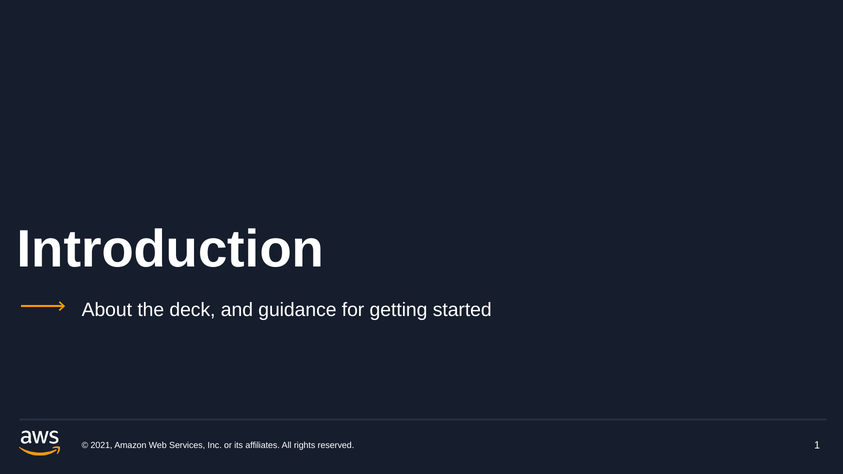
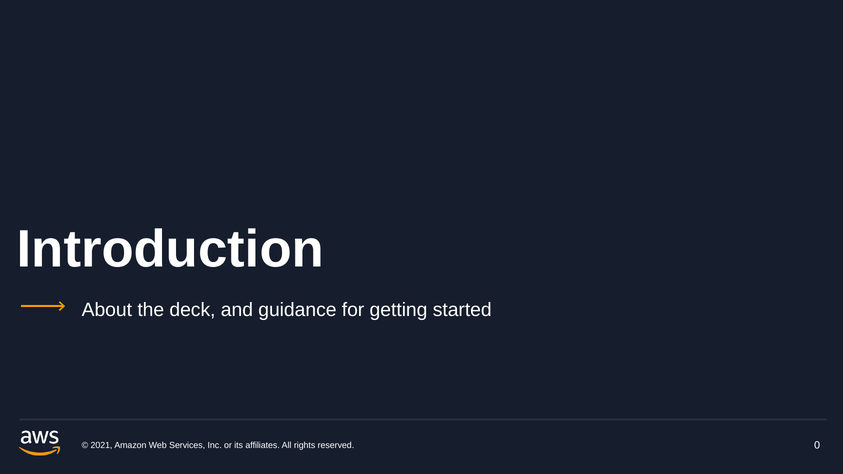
1: 1 -> 0
